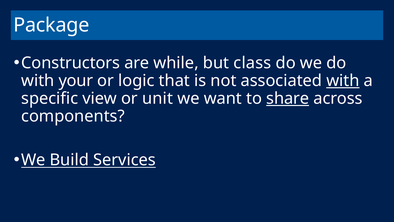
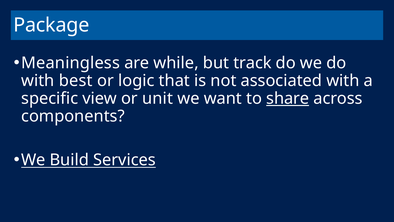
Constructors: Constructors -> Meaningless
class: class -> track
your: your -> best
with at (343, 81) underline: present -> none
